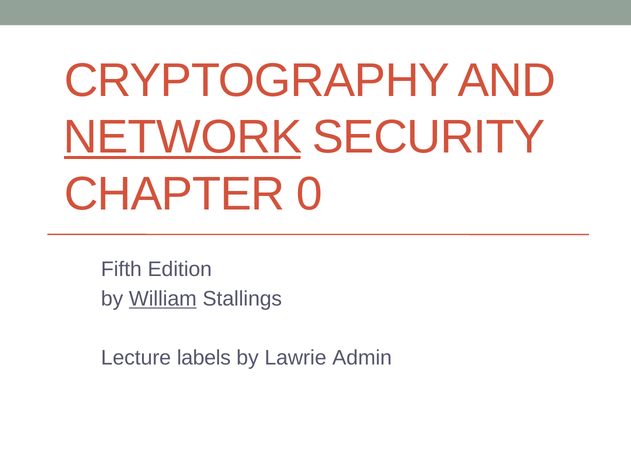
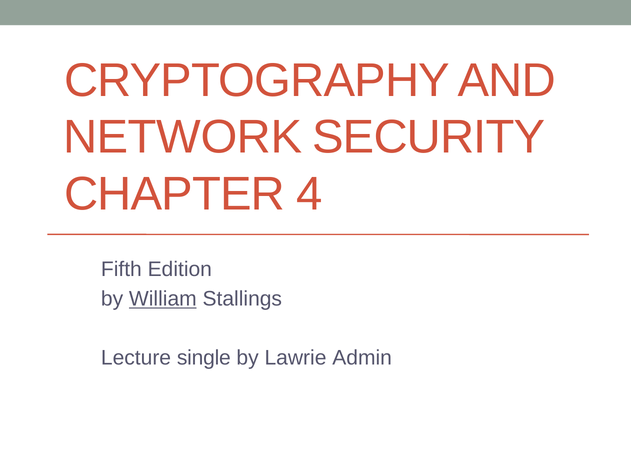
NETWORK underline: present -> none
0: 0 -> 4
labels: labels -> single
